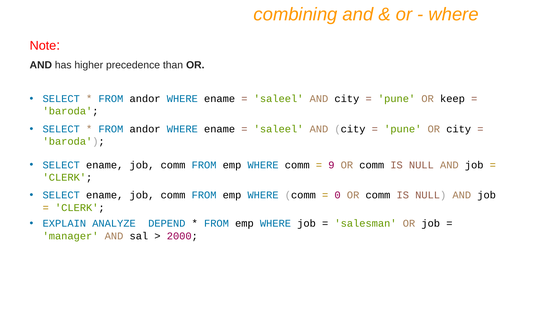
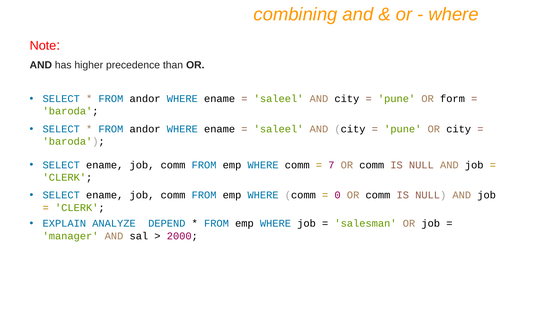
keep: keep -> form
9: 9 -> 7
